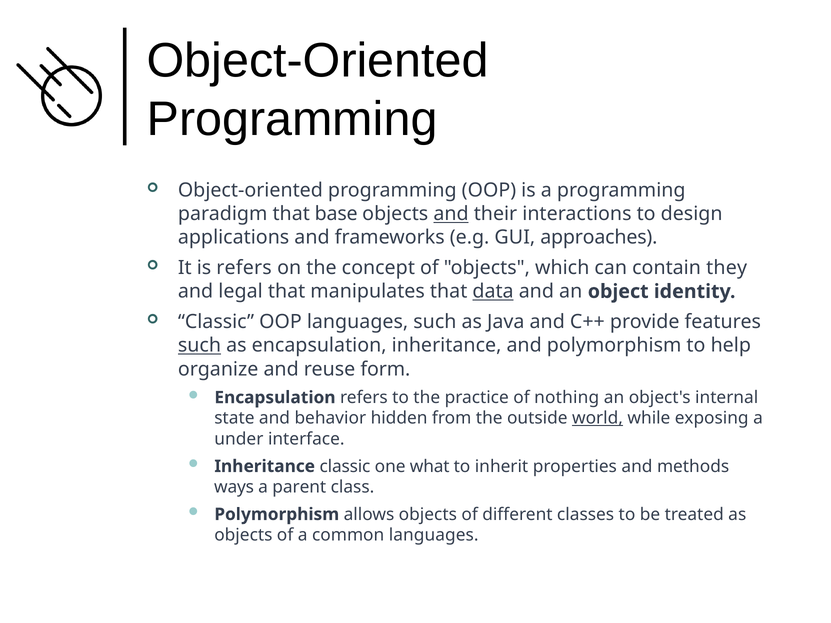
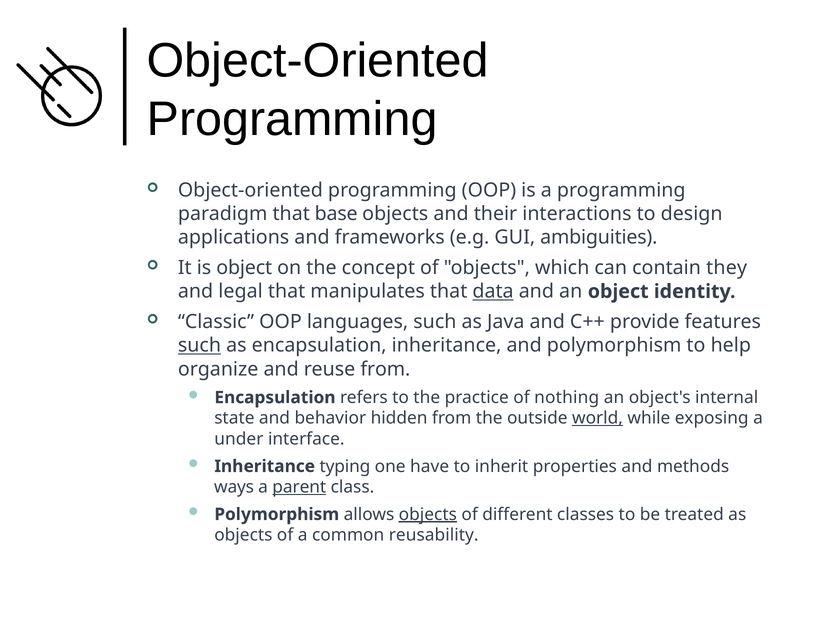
and at (451, 214) underline: present -> none
approaches: approaches -> ambiguities
is refers: refers -> object
reuse form: form -> from
Inheritance classic: classic -> typing
what: what -> have
parent underline: none -> present
objects at (428, 515) underline: none -> present
common languages: languages -> reusability
